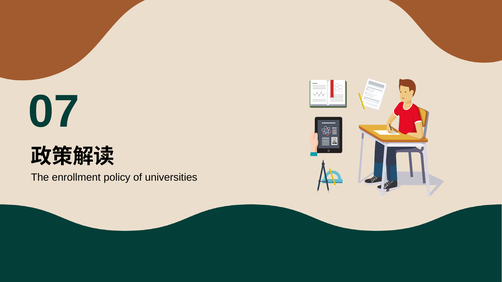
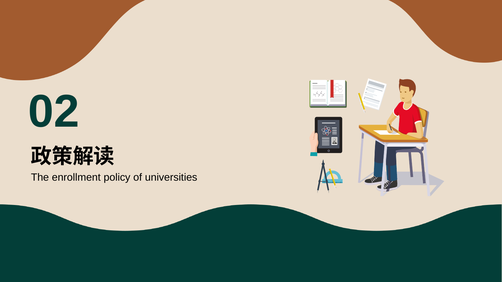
7: 7 -> 2
